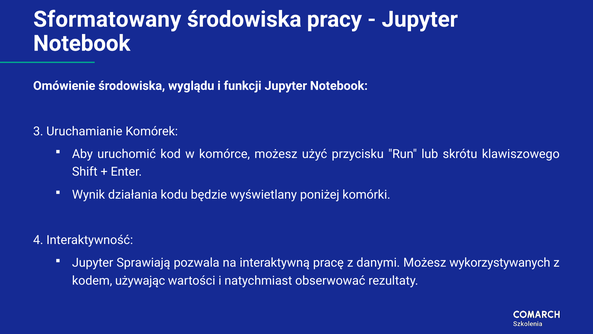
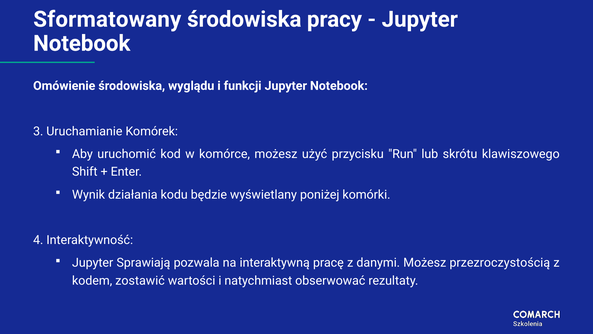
wykorzystywanych: wykorzystywanych -> przezroczystością
używając: używając -> zostawić
